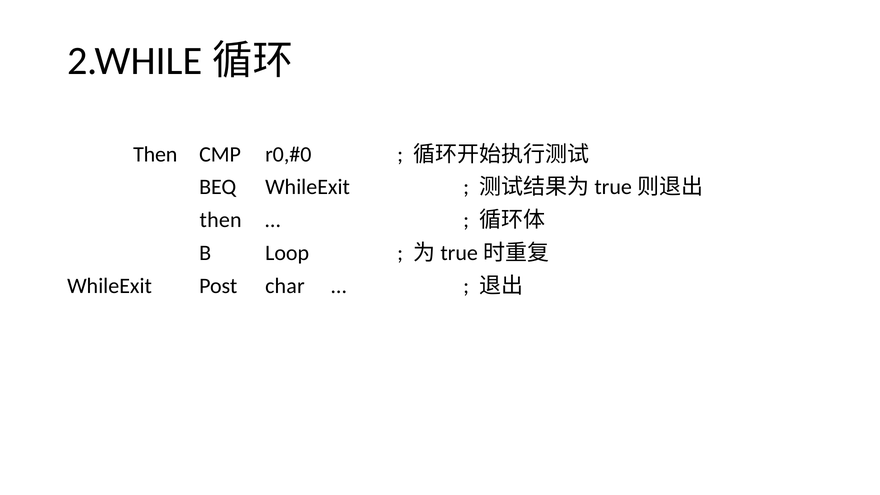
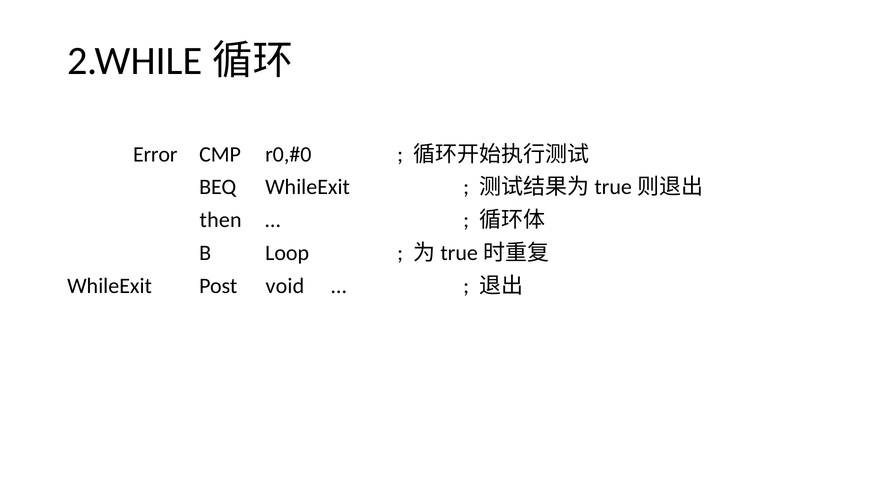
Then at (155, 154): Then -> Error
char: char -> void
